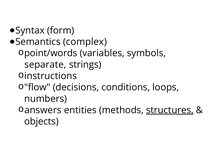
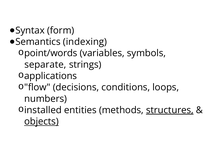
complex: complex -> indexing
instructions: instructions -> applications
answers: answers -> installed
objects underline: none -> present
